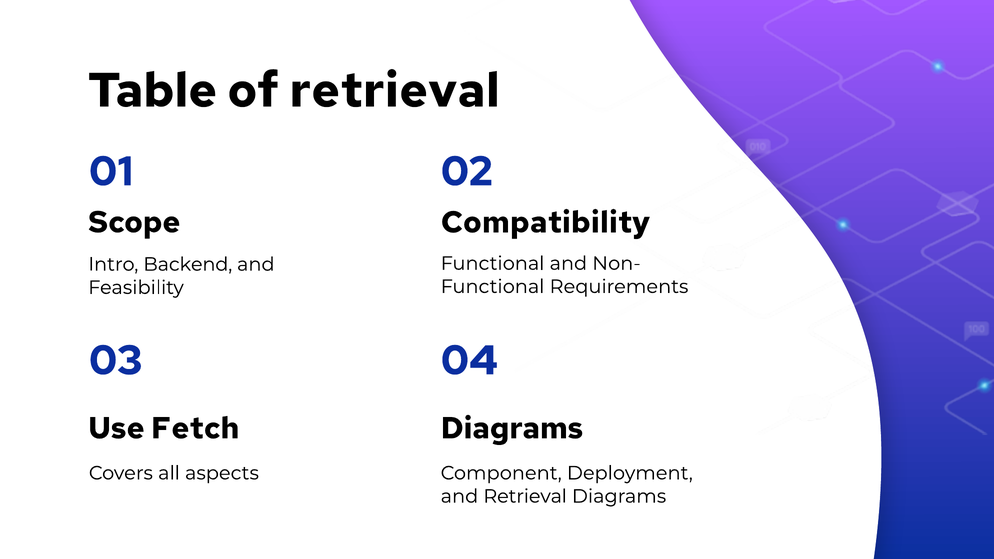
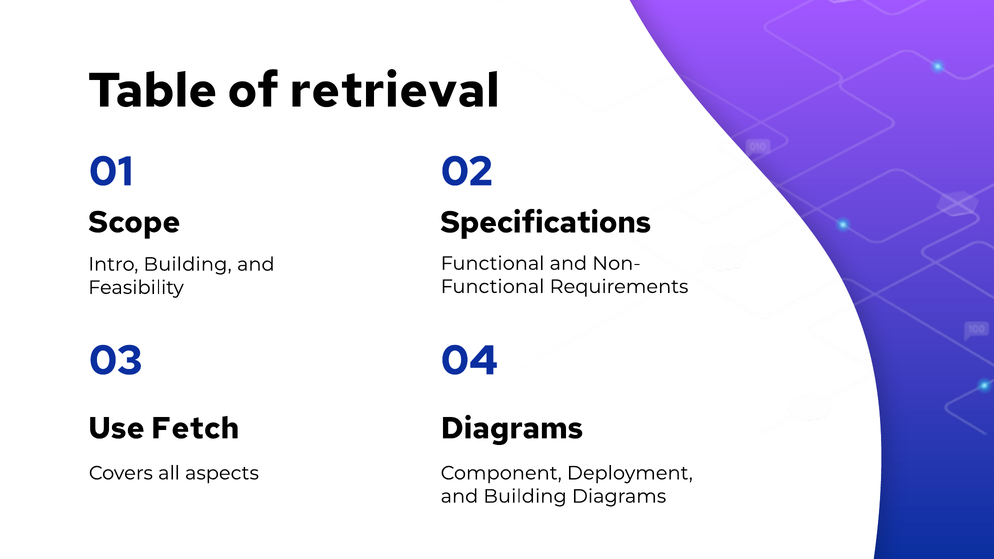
Compatibility: Compatibility -> Specifications
Intro Backend: Backend -> Building
and Retrieval: Retrieval -> Building
